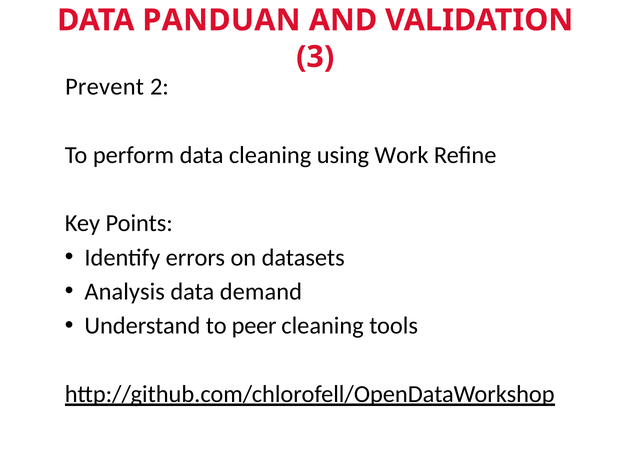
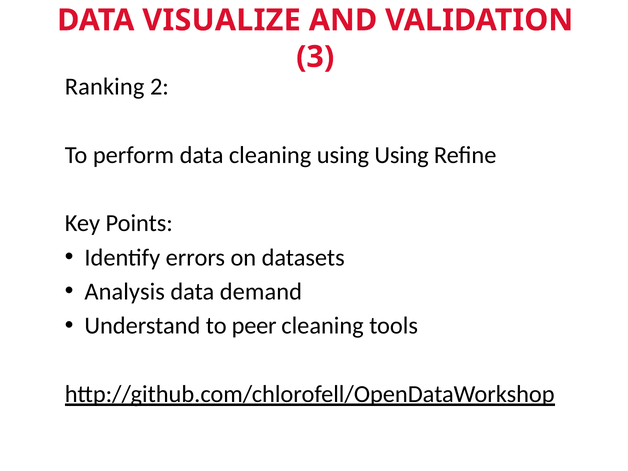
PANDUAN: PANDUAN -> VISUALIZE
Prevent: Prevent -> Ranking
using Work: Work -> Using
